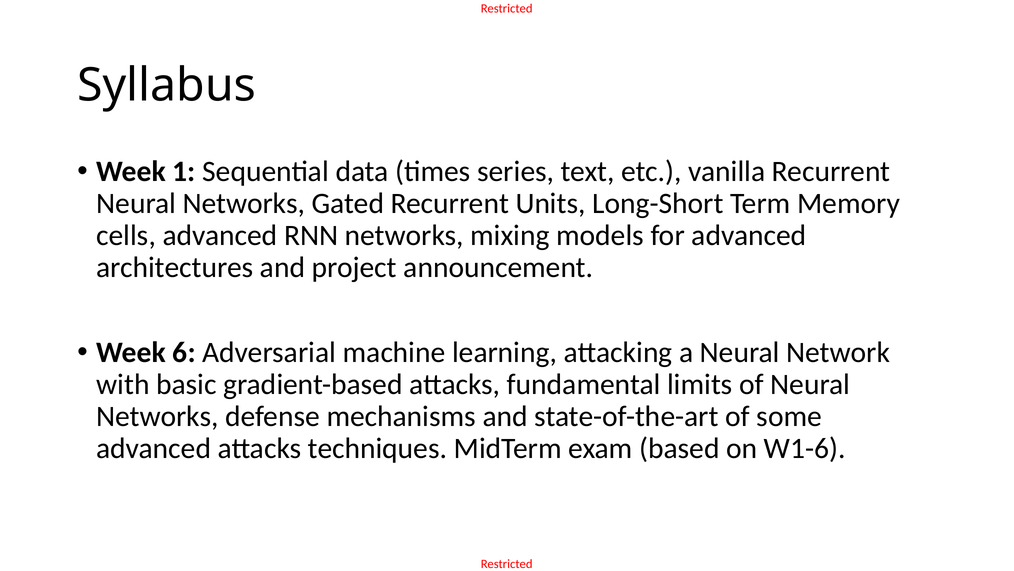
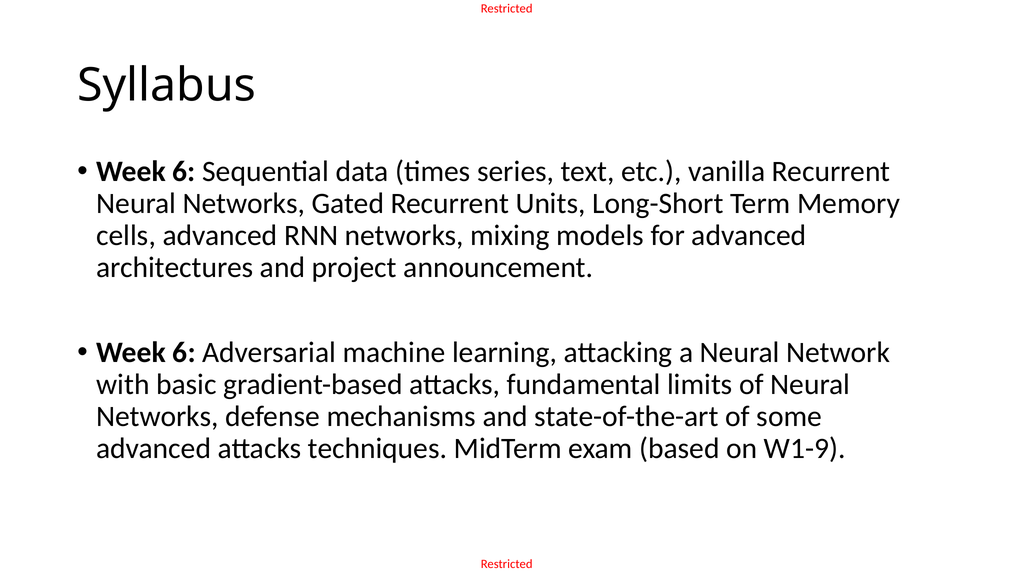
1 at (184, 171): 1 -> 6
W1-6: W1-6 -> W1-9
